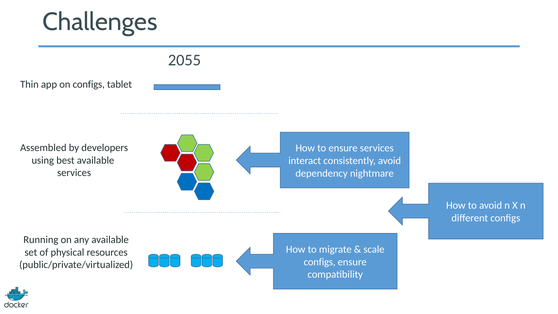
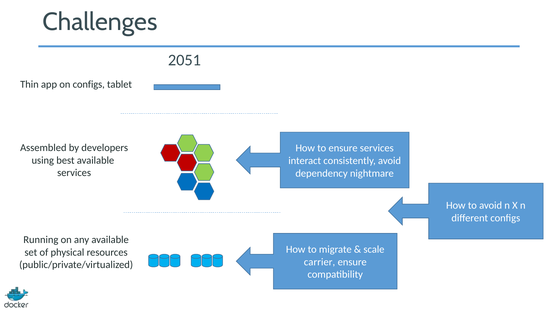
2055: 2055 -> 2051
configs at (320, 262): configs -> carrier
